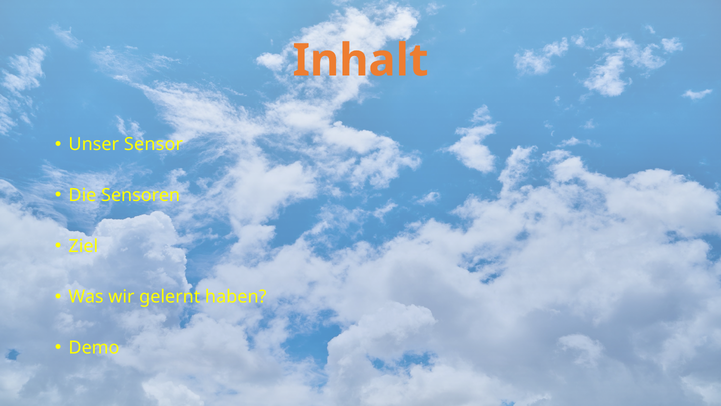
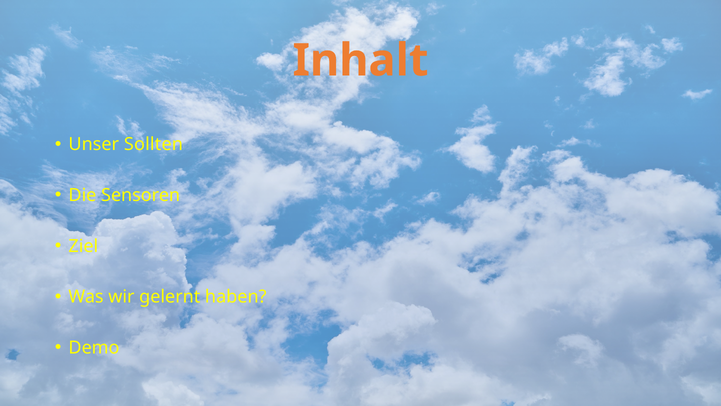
Sensor: Sensor -> Sollten
